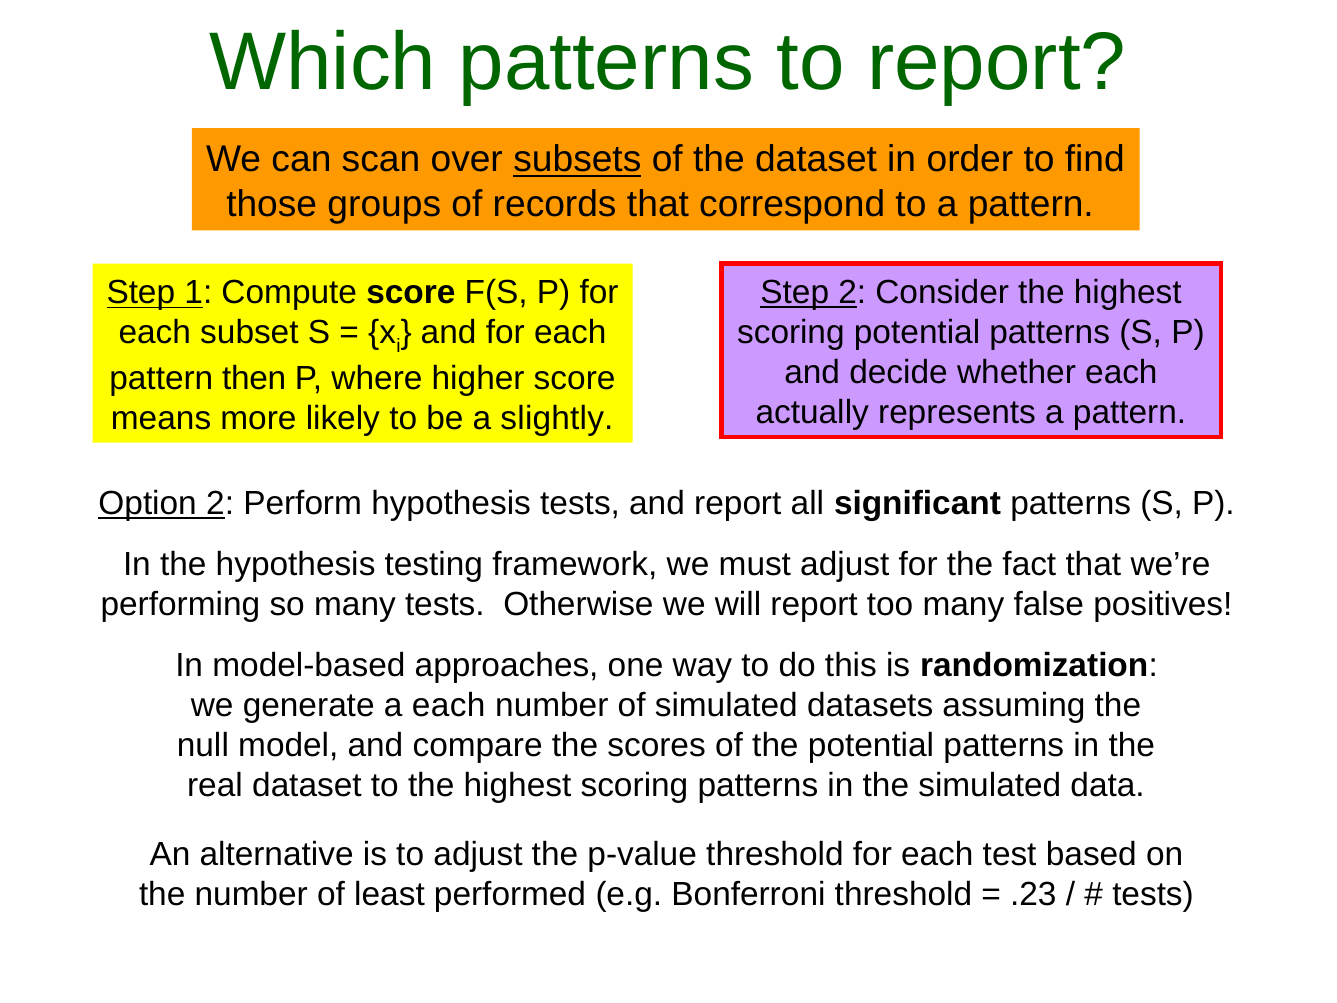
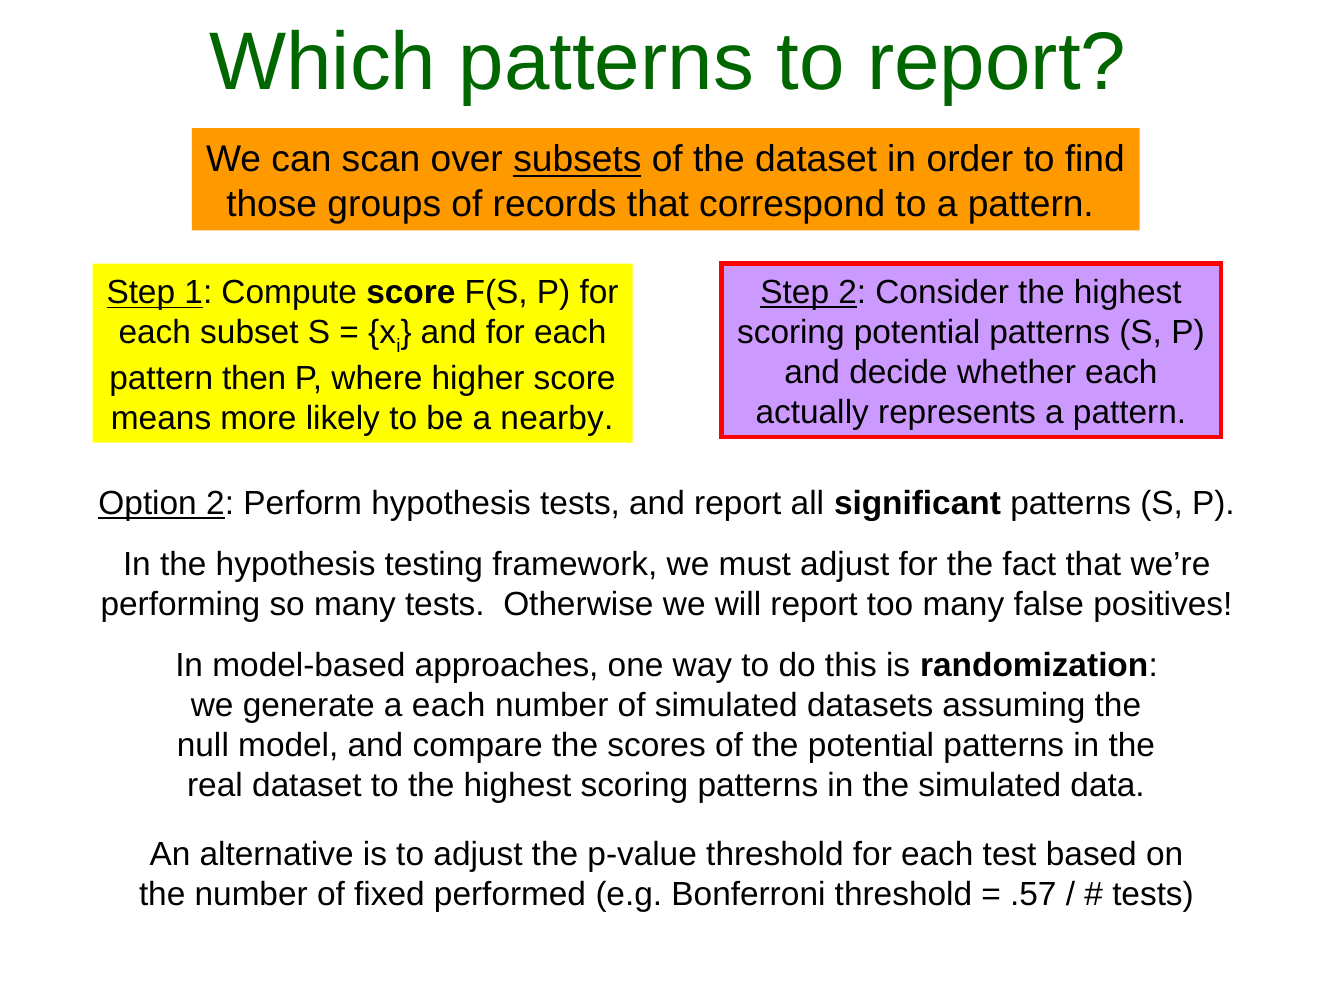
slightly: slightly -> nearby
least: least -> fixed
.23: .23 -> .57
